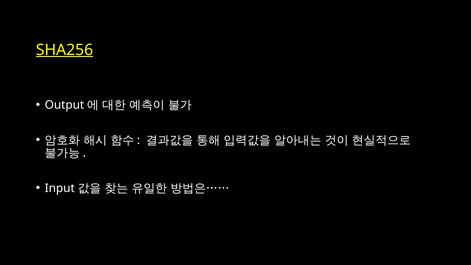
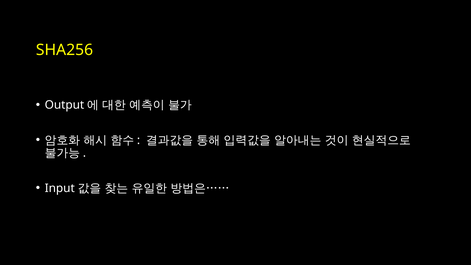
SHA256 underline: present -> none
